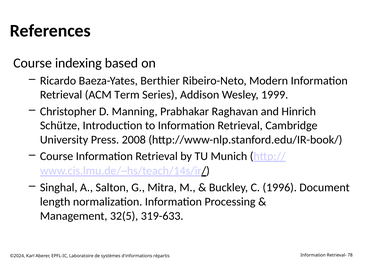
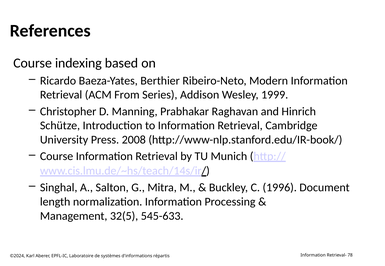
Term: Term -> From
319-633: 319-633 -> 545-633
